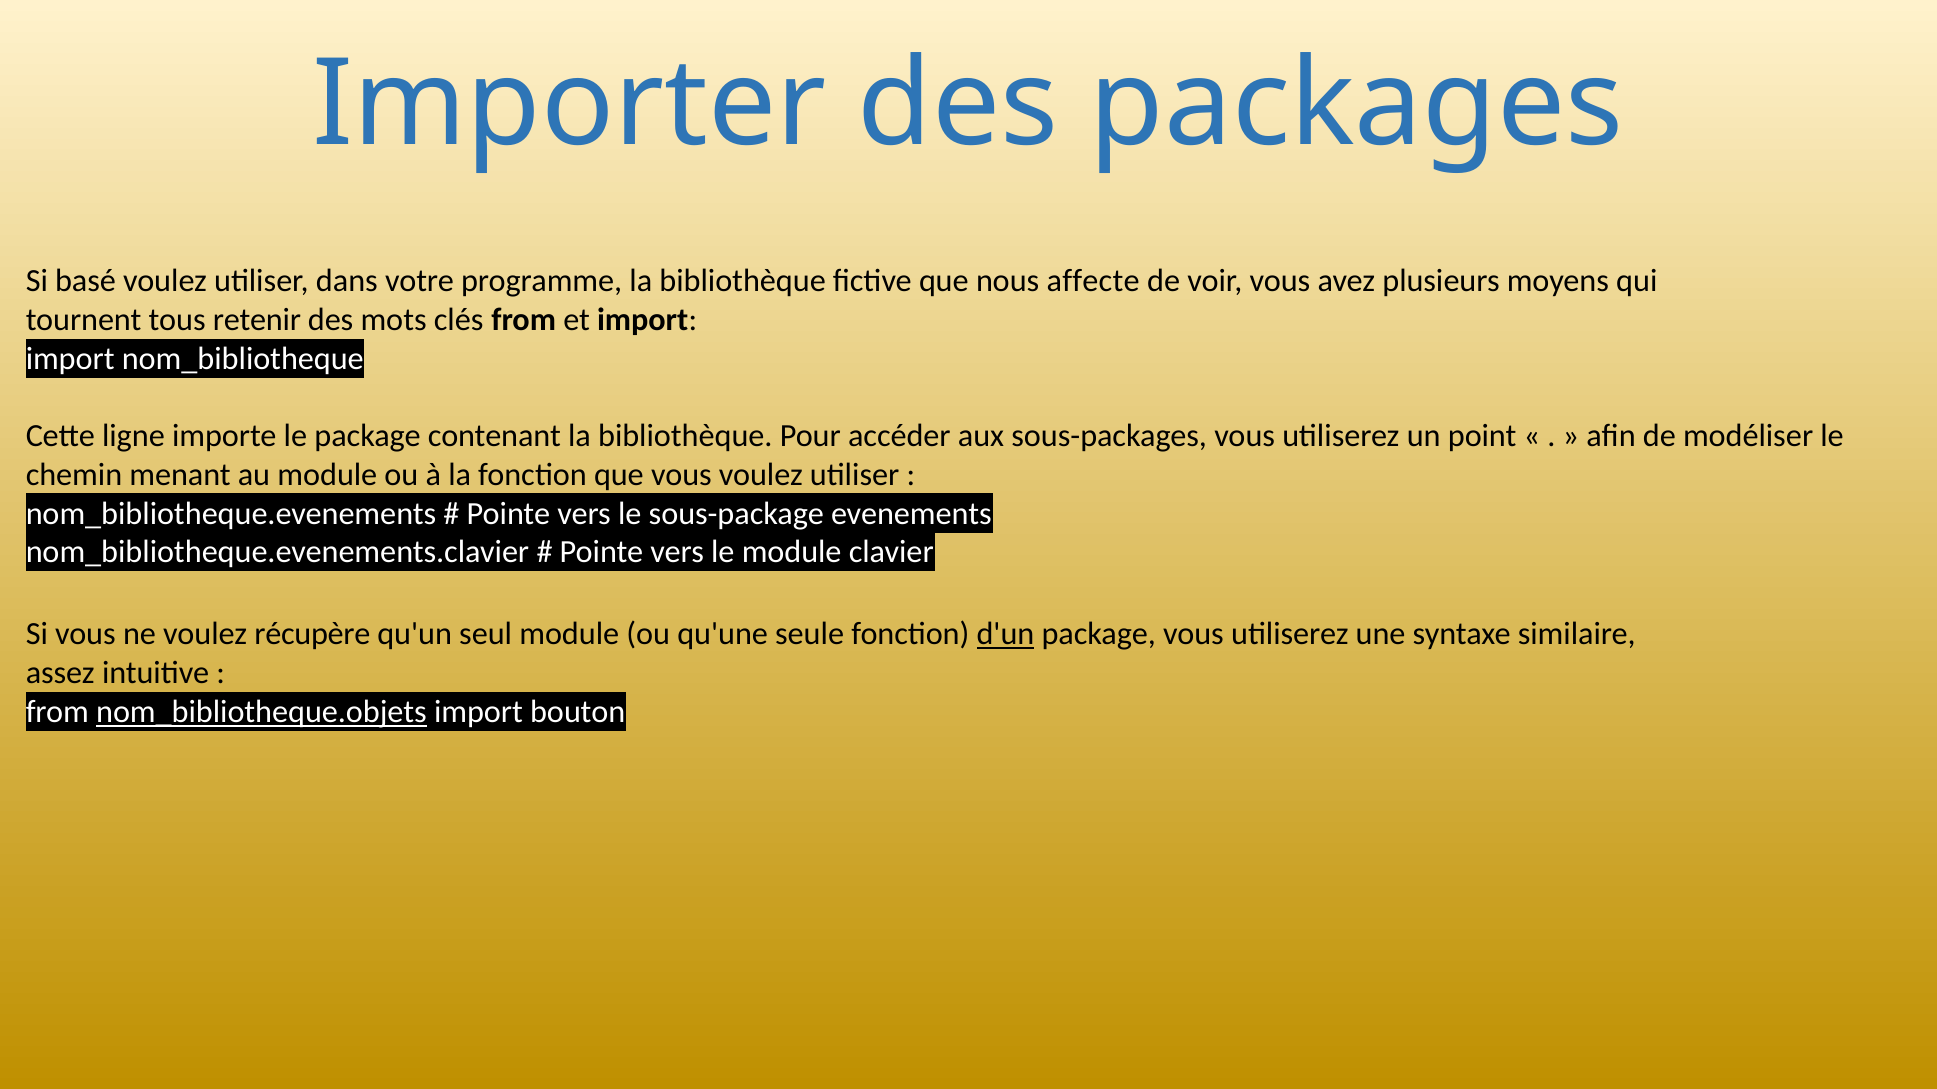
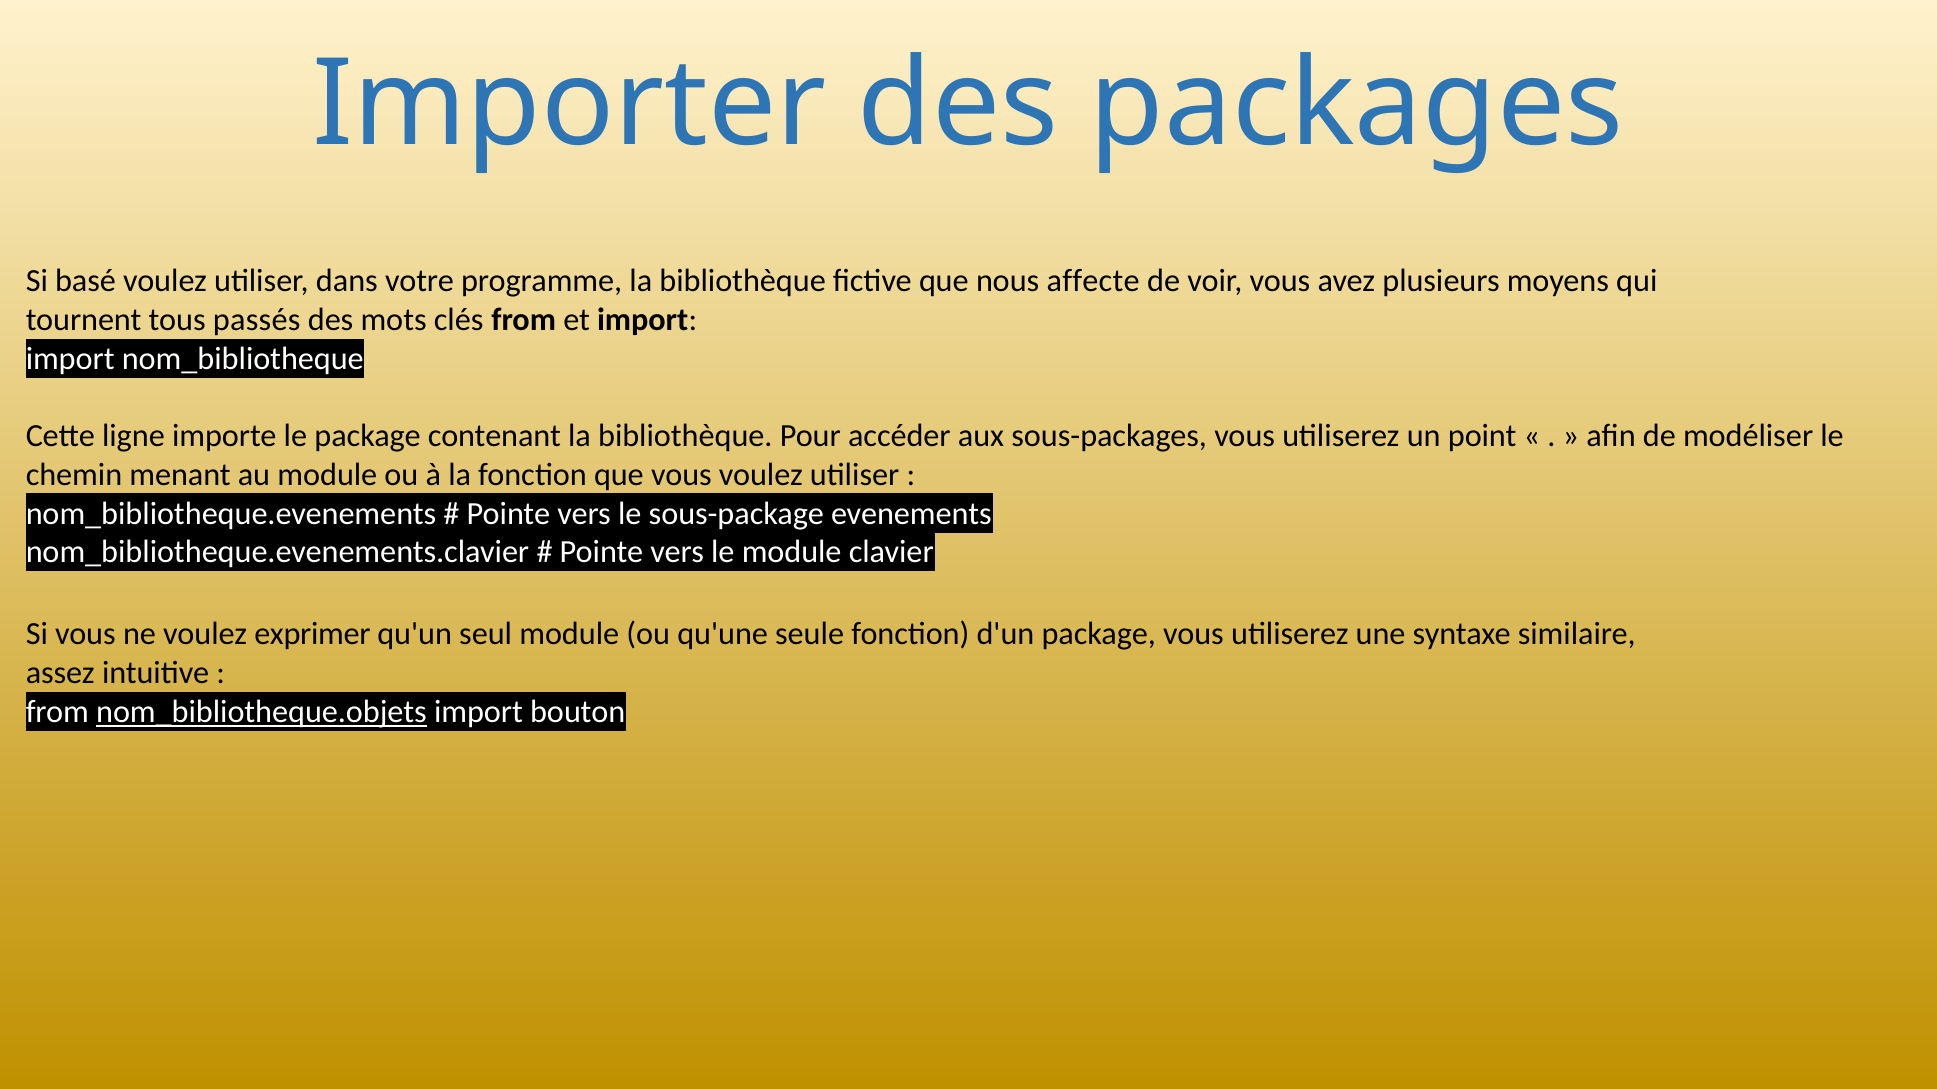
retenir: retenir -> passés
récupère: récupère -> exprimer
d'un underline: present -> none
